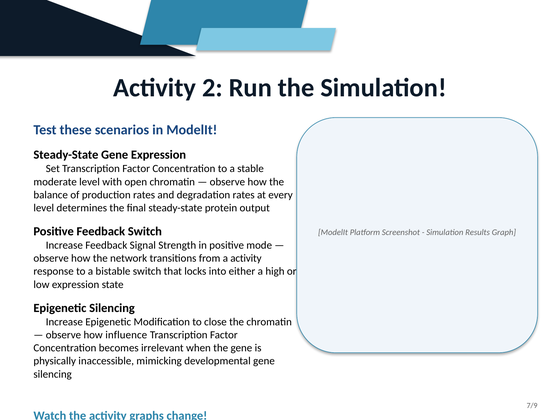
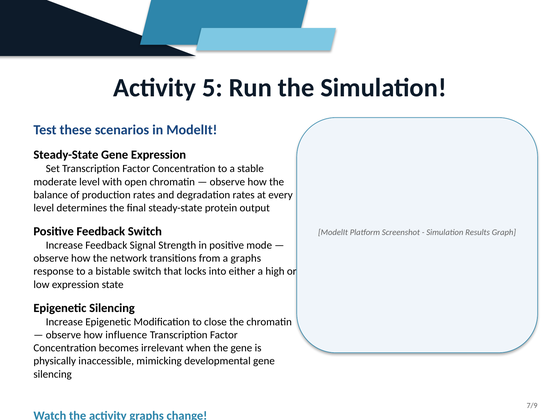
2: 2 -> 5
a activity: activity -> graphs
